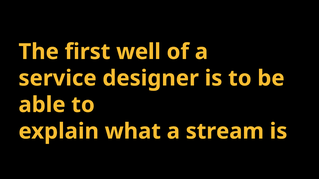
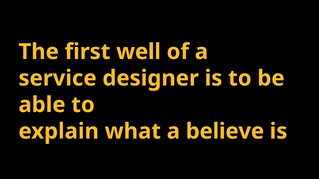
stream: stream -> believe
